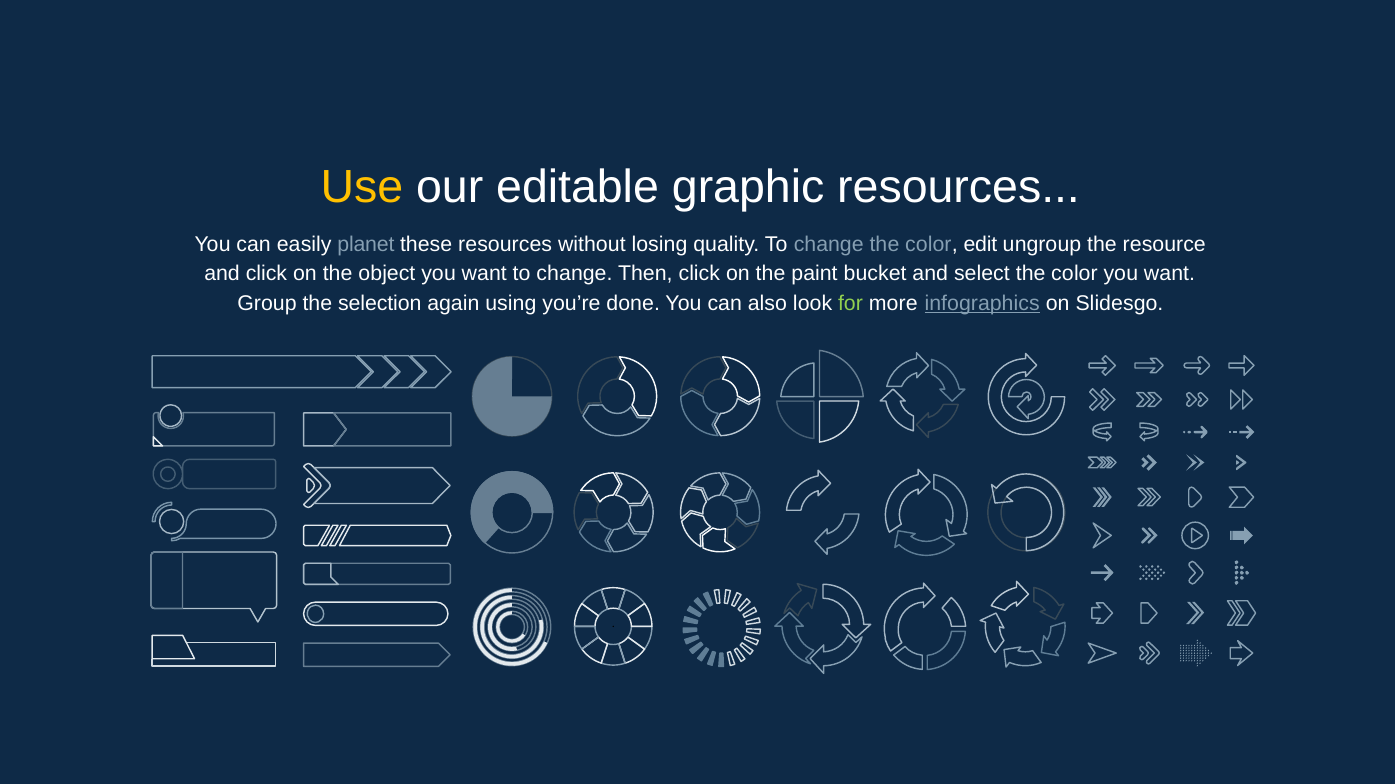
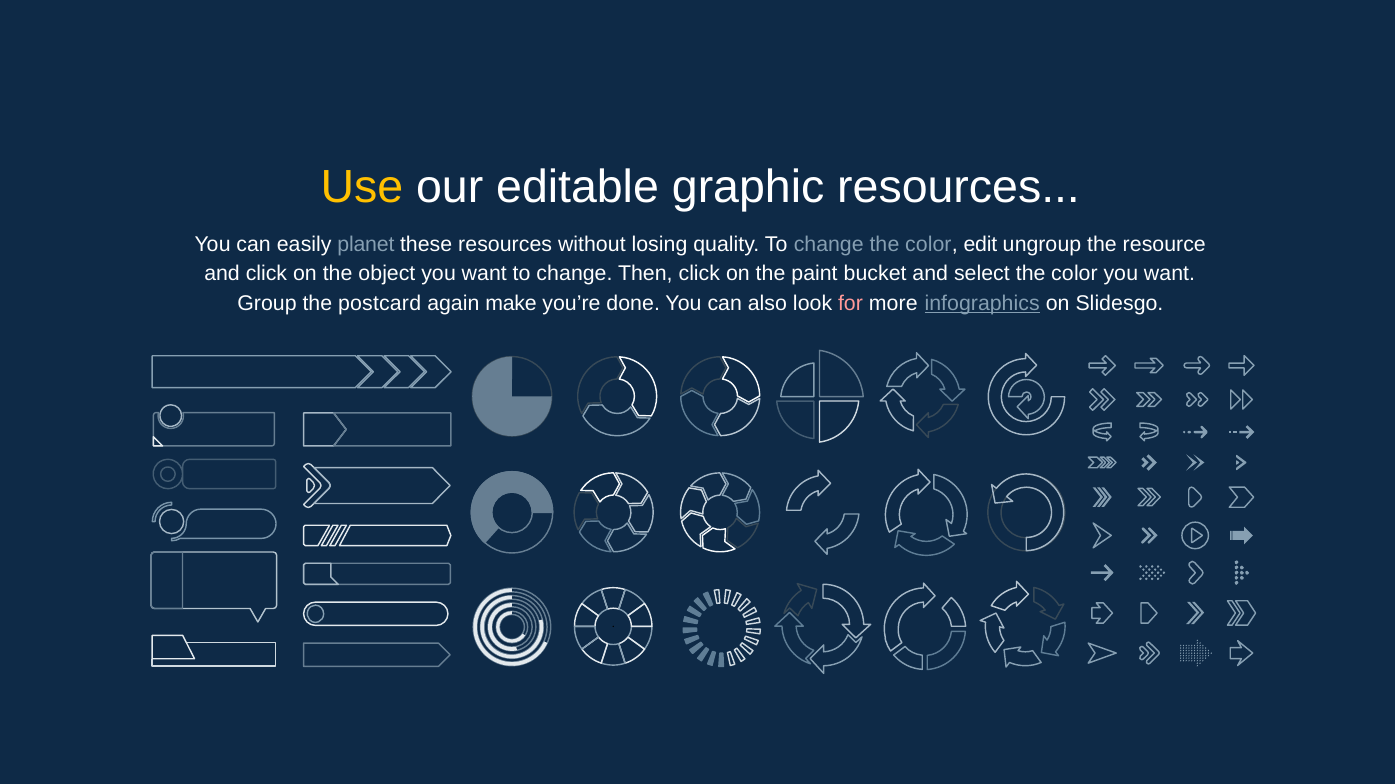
selection: selection -> postcard
using: using -> make
for colour: light green -> pink
